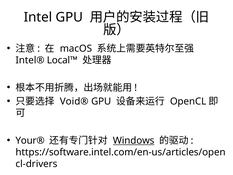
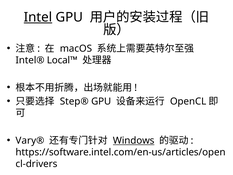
Intel underline: none -> present
Void®: Void® -> Step®
Your®: Your® -> Vary®
